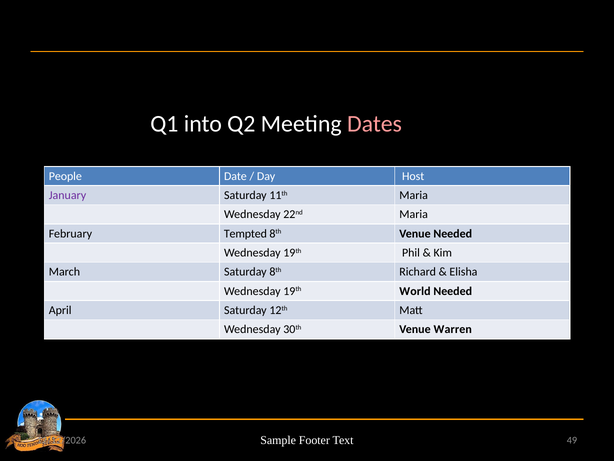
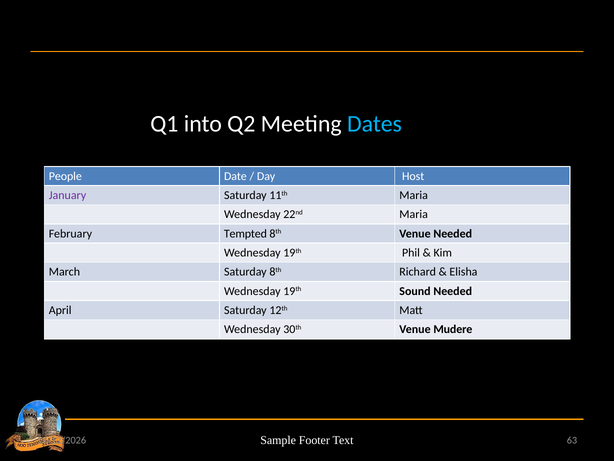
Dates at (374, 124) colour: pink -> light blue
World: World -> Sound
Warren: Warren -> Mudere
49: 49 -> 63
